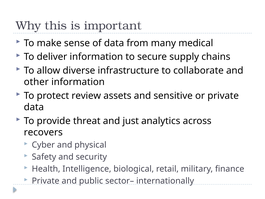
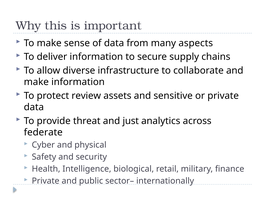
medical: medical -> aspects
other at (36, 82): other -> make
recovers: recovers -> federate
